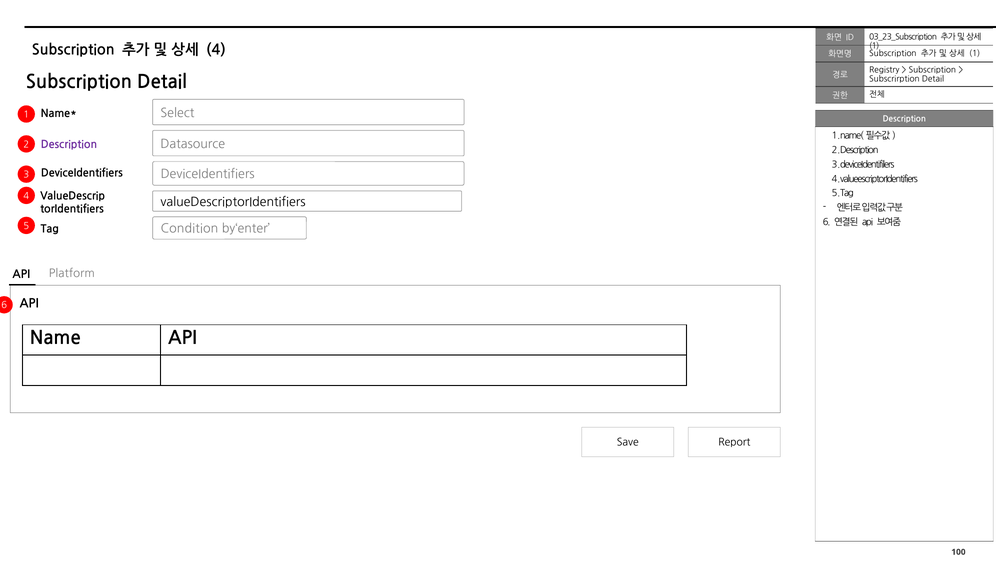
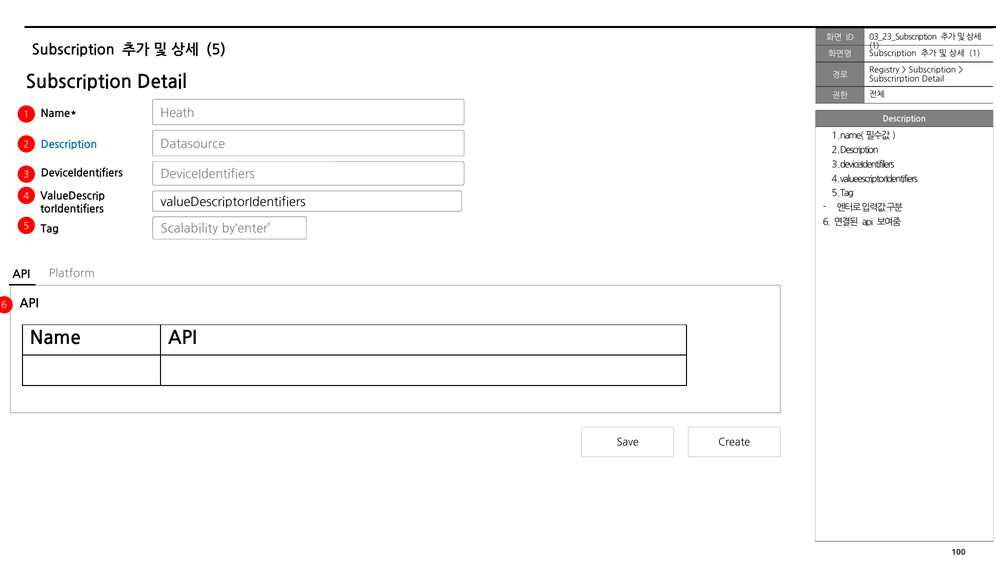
4 at (216, 50): 4 -> 5
Select: Select -> Heath
Description at (69, 145) colour: purple -> blue
Condition: Condition -> Scalability
Report: Report -> Create
